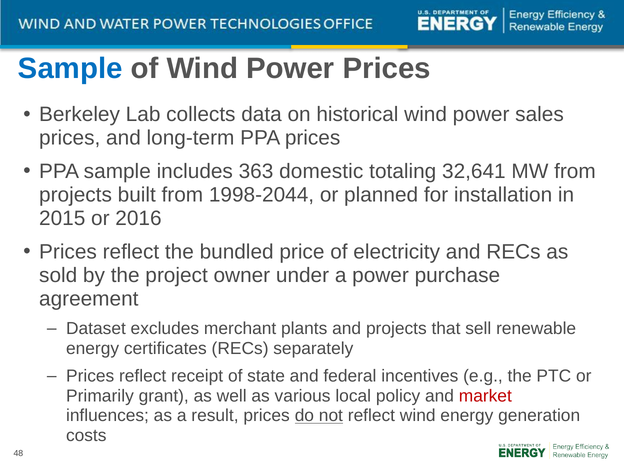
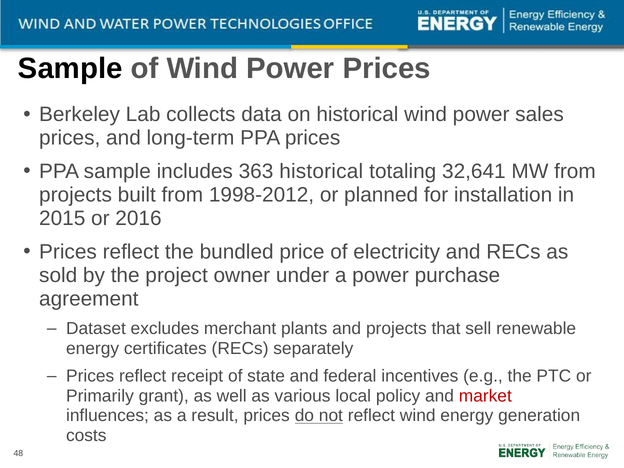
Sample at (70, 68) colour: blue -> black
363 domestic: domestic -> historical
1998-2044: 1998-2044 -> 1998-2012
